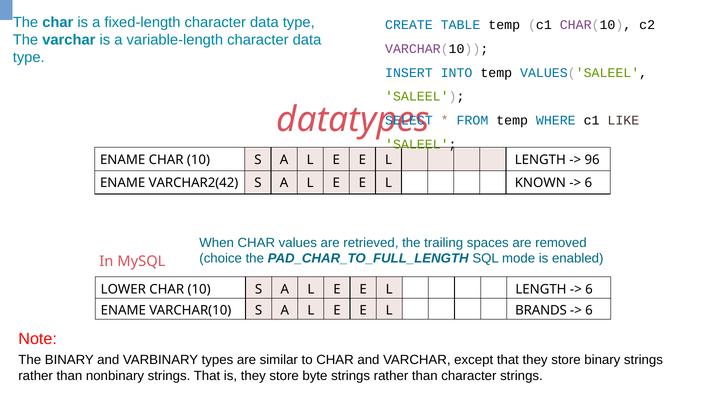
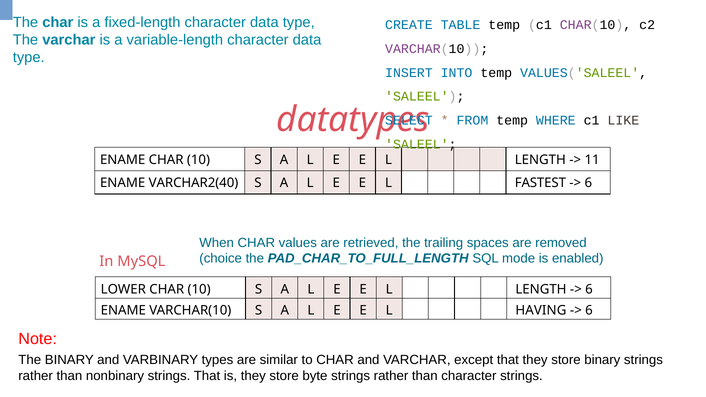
96: 96 -> 11
VARCHAR2(42: VARCHAR2(42 -> VARCHAR2(40
KNOWN: KNOWN -> FASTEST
BRANDS: BRANDS -> HAVING
